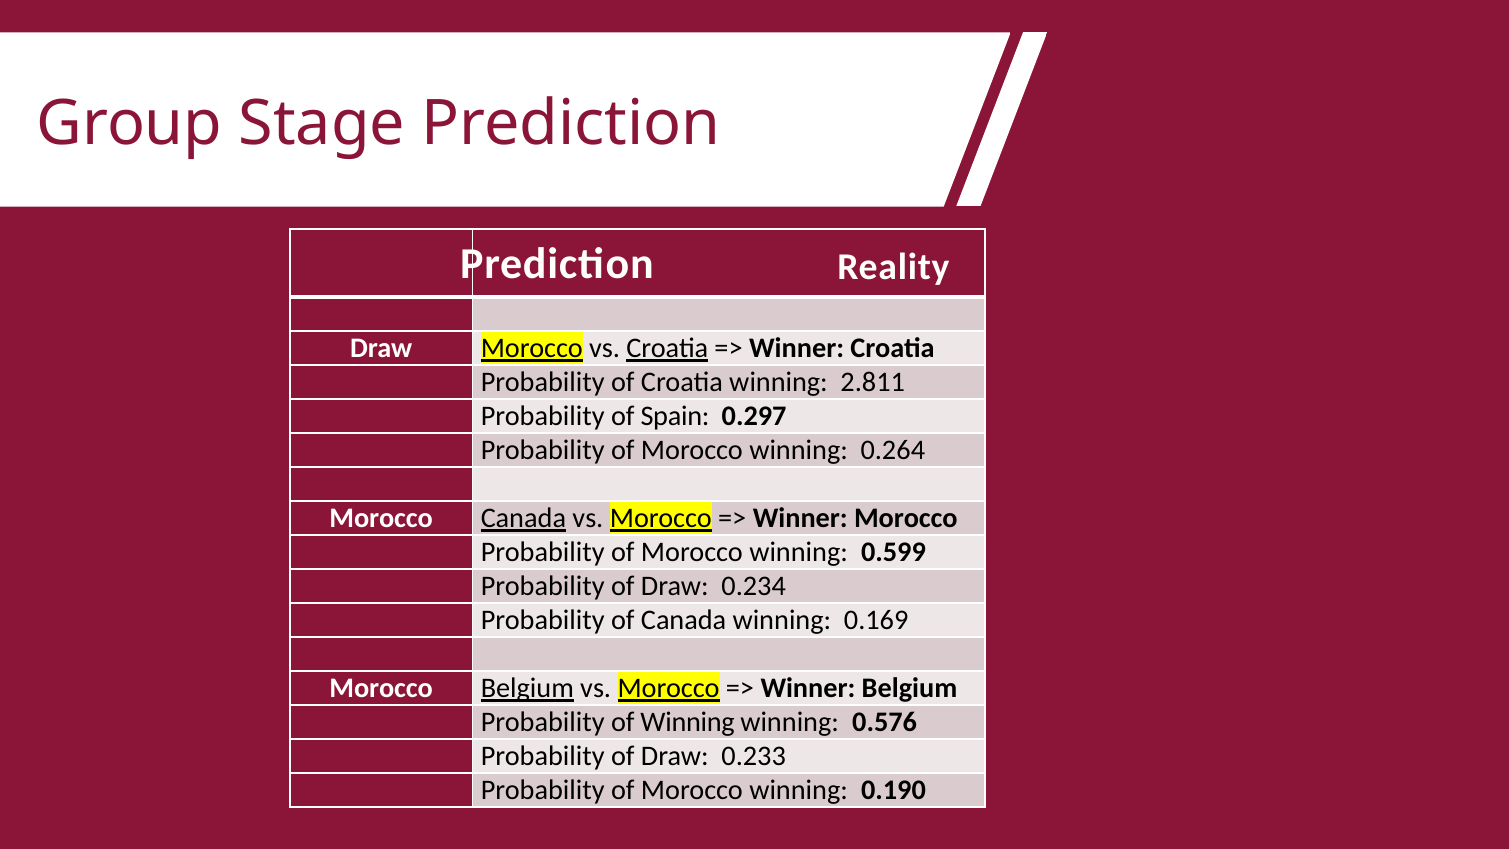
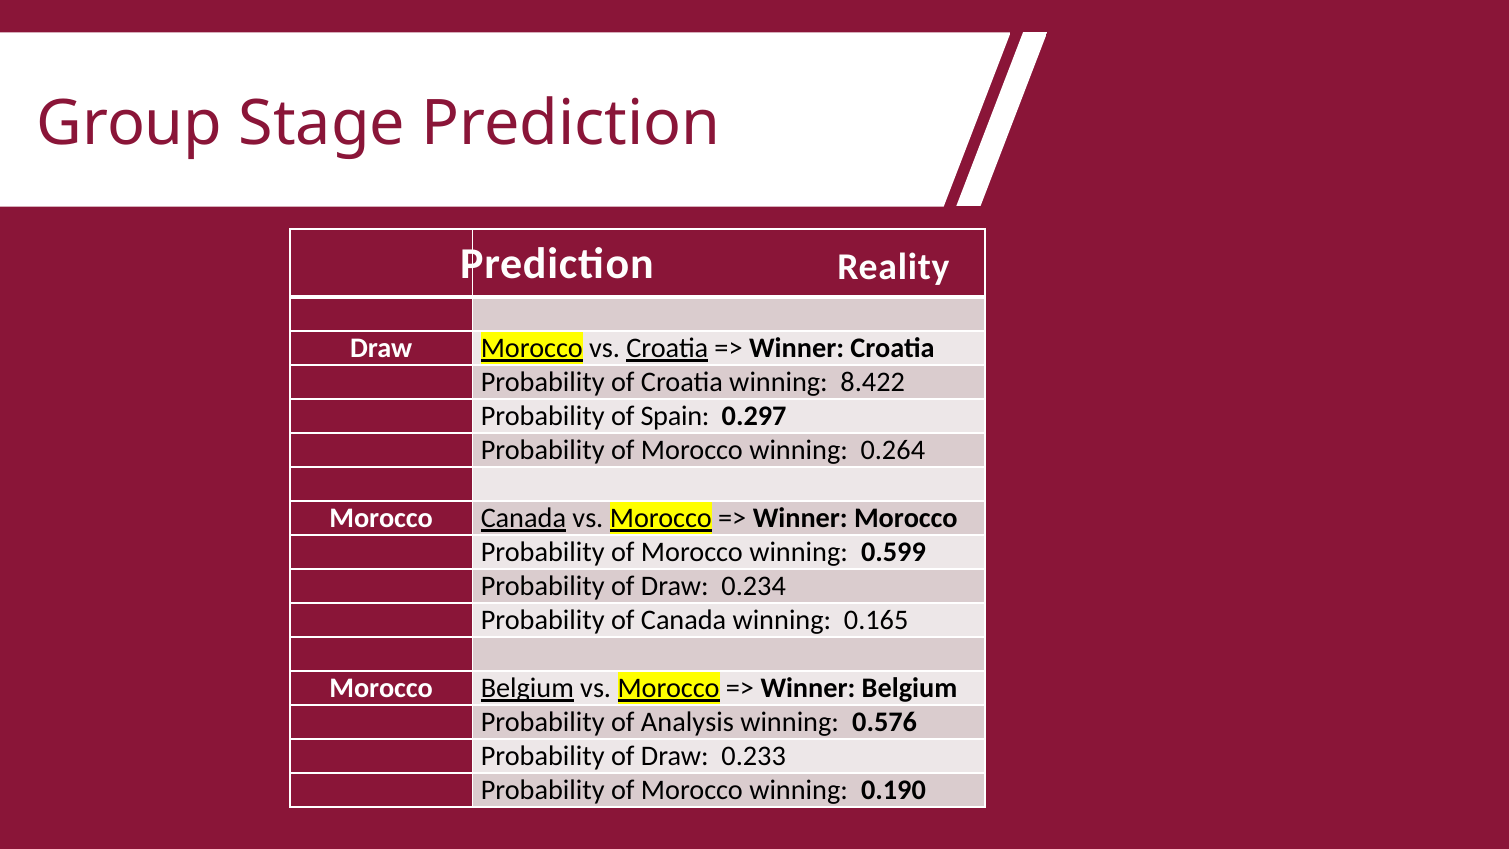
2.811: 2.811 -> 8.422
0.169: 0.169 -> 0.165
of Winning: Winning -> Analysis
